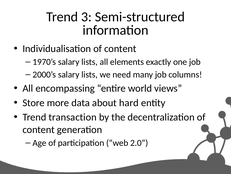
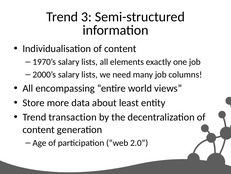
hard: hard -> least
